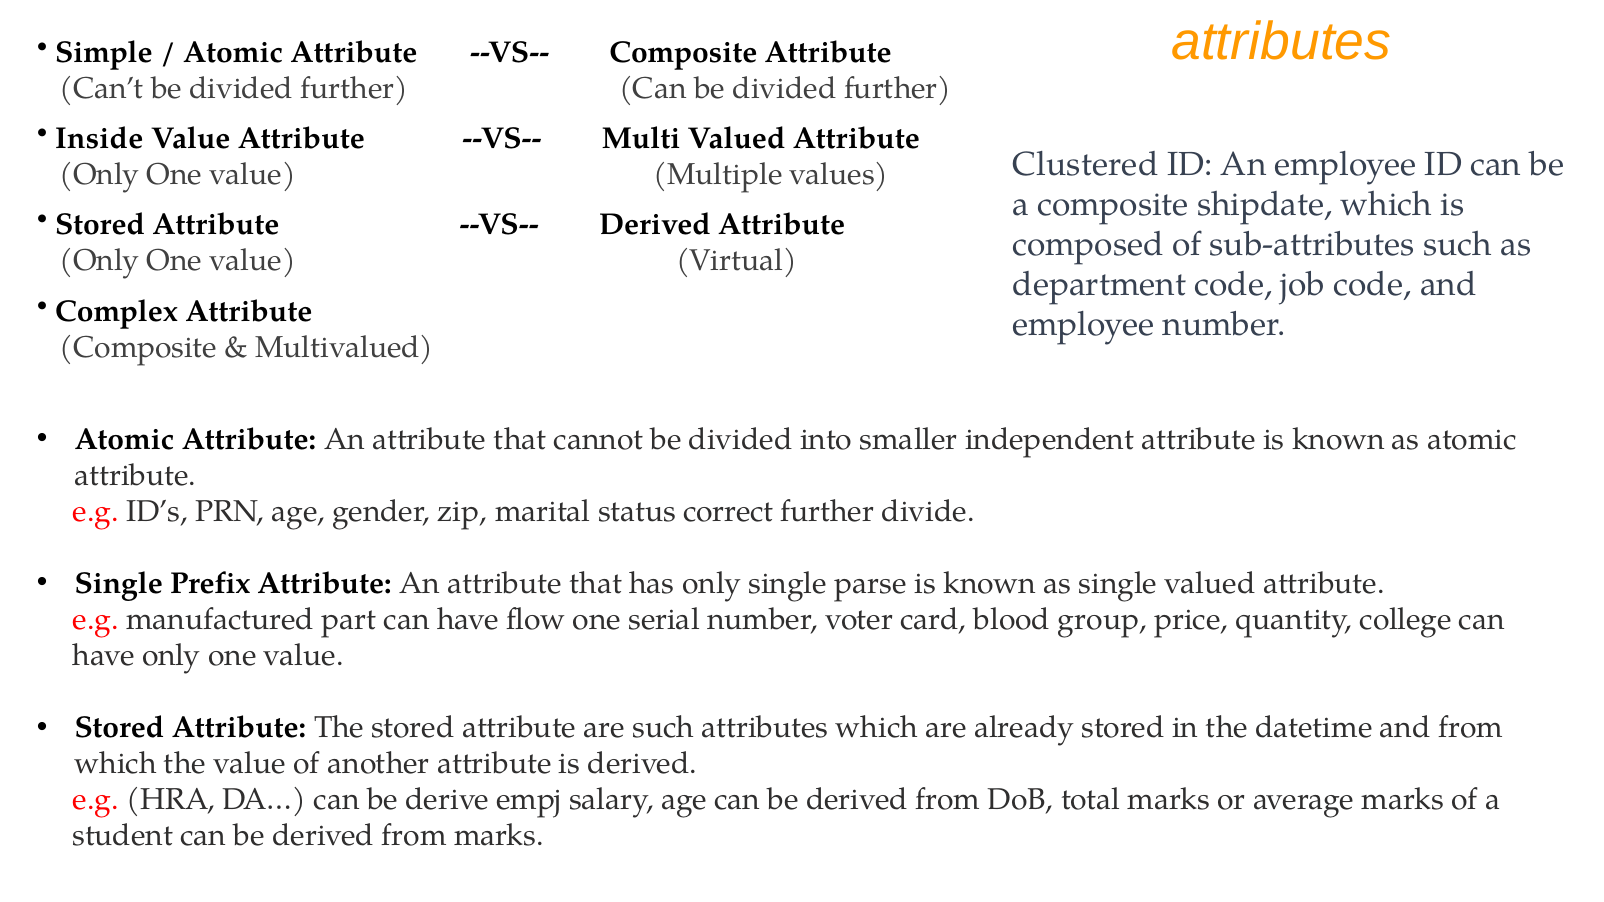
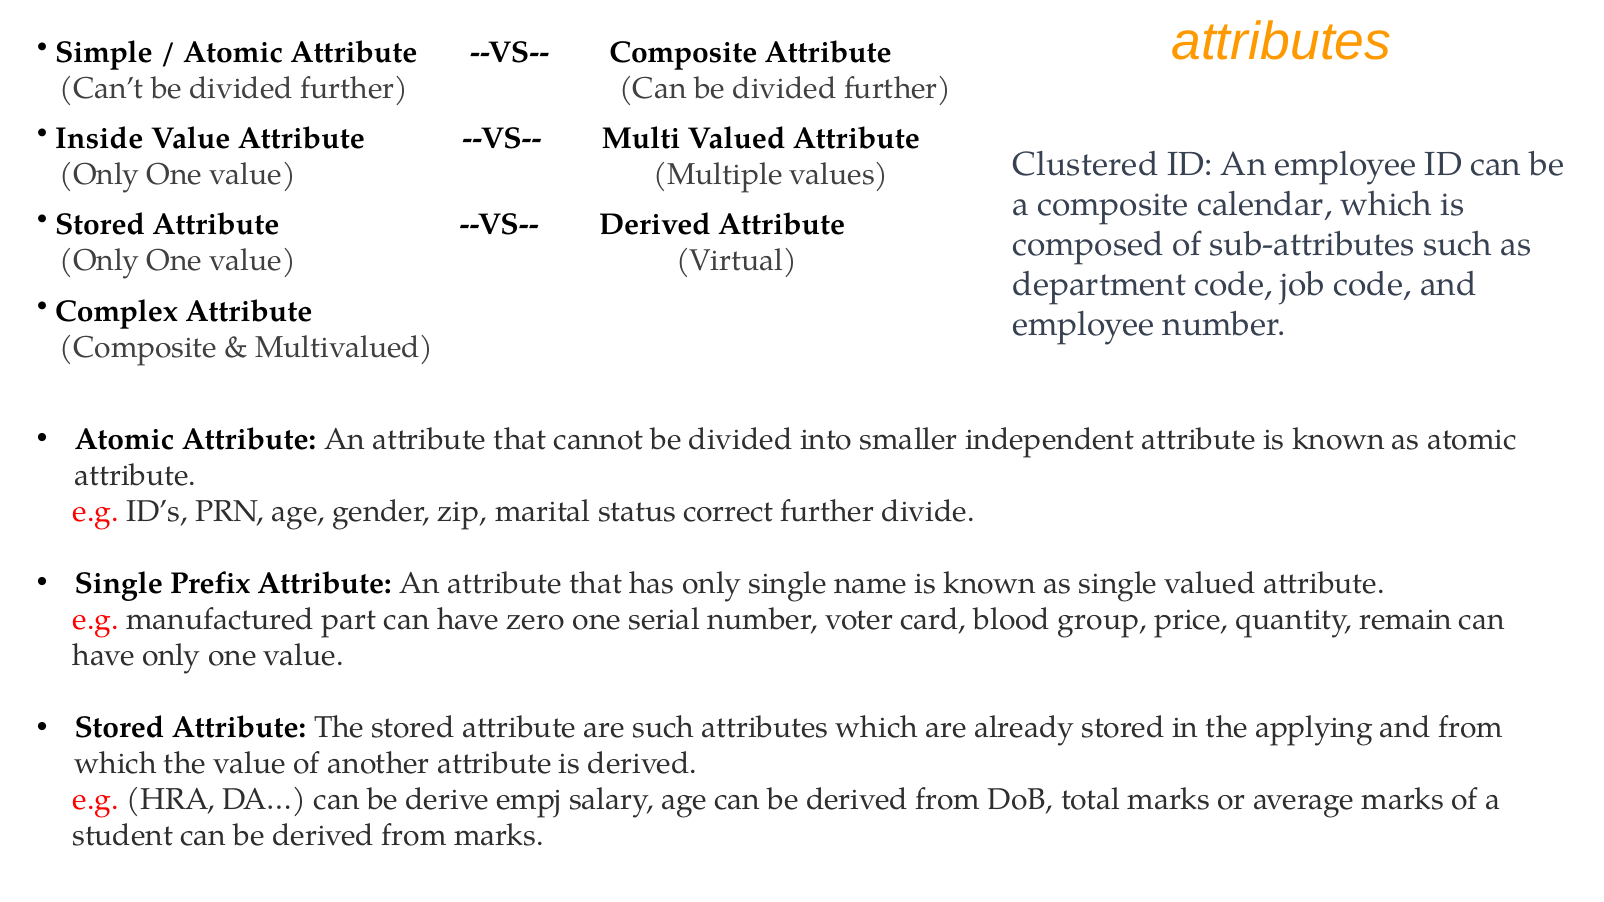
shipdate: shipdate -> calendar
parse: parse -> name
flow: flow -> zero
college: college -> remain
datetime: datetime -> applying
